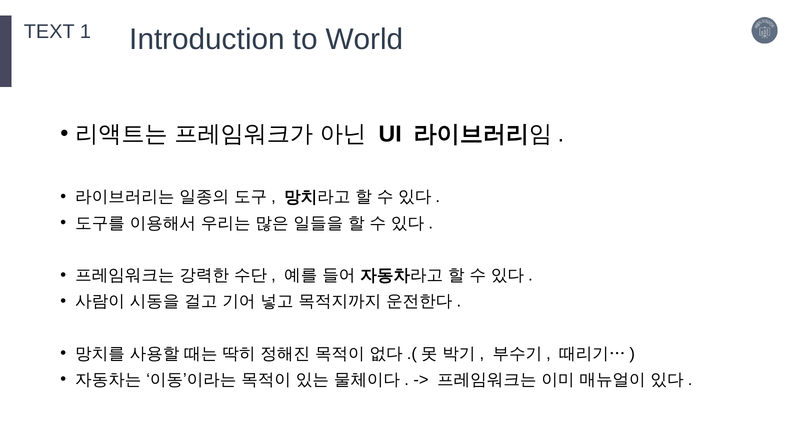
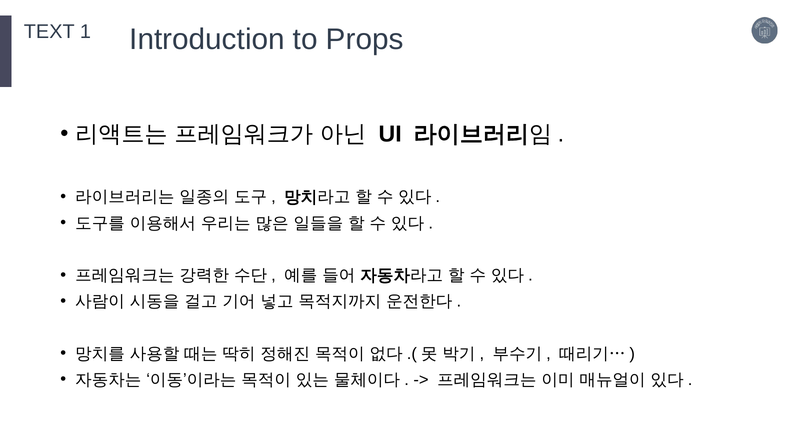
World: World -> Props
